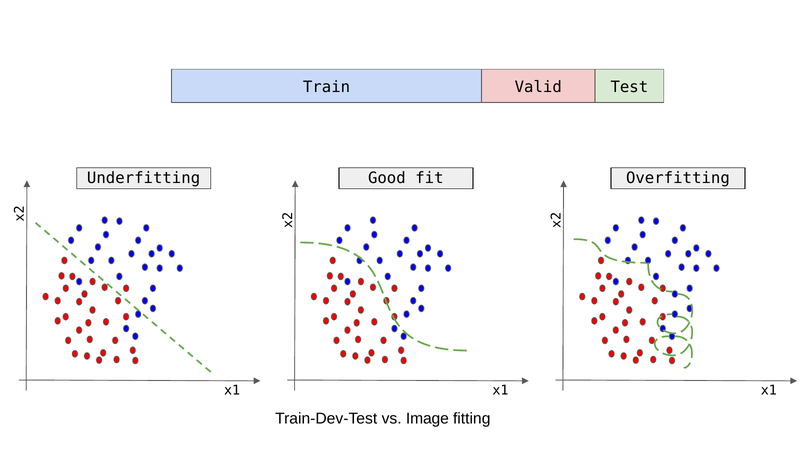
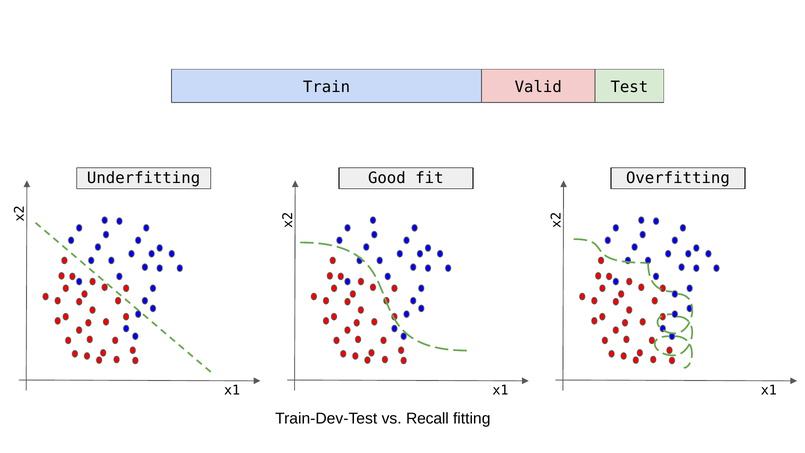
Image: Image -> Recall
